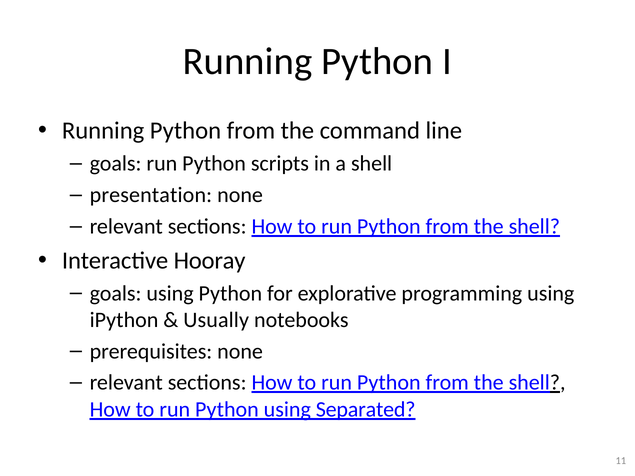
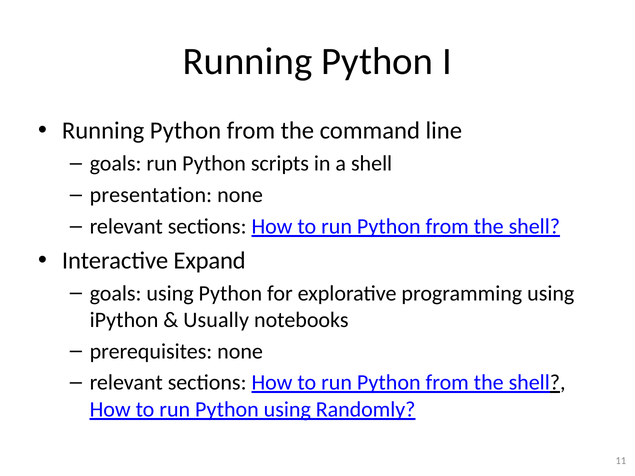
Hooray: Hooray -> Expand
Separated: Separated -> Randomly
